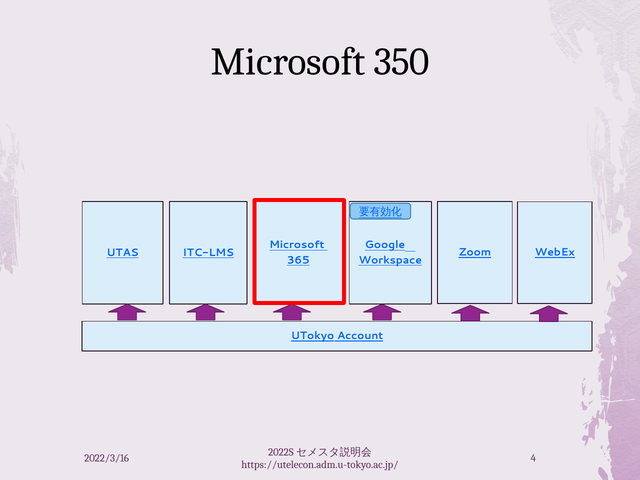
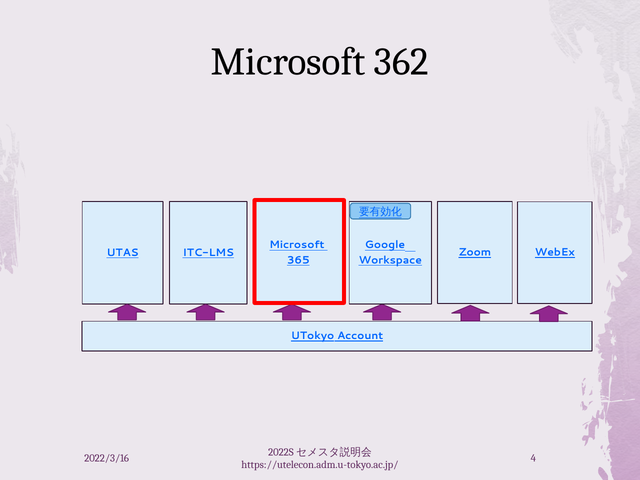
350: 350 -> 362
